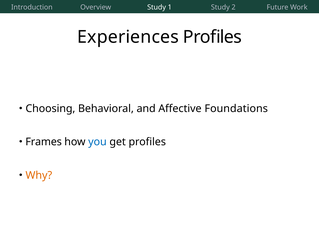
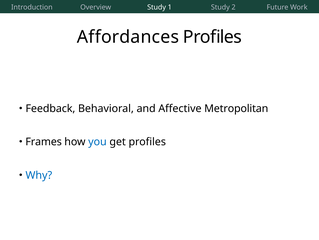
Experiences: Experiences -> Affordances
Choosing: Choosing -> Feedback
Foundations: Foundations -> Metropolitan
Why colour: orange -> blue
